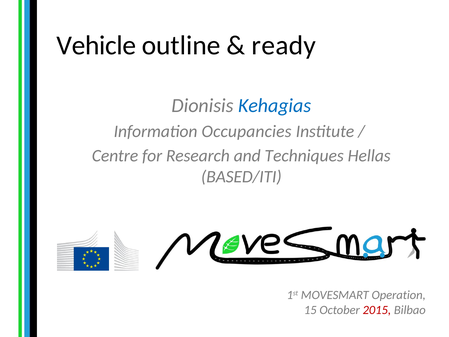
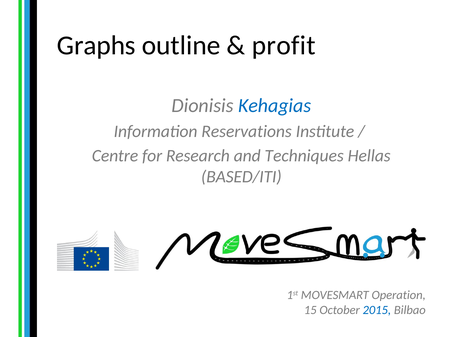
Vehicle: Vehicle -> Graphs
ready: ready -> profit
Occupancies: Occupancies -> Reservations
2015 colour: red -> blue
